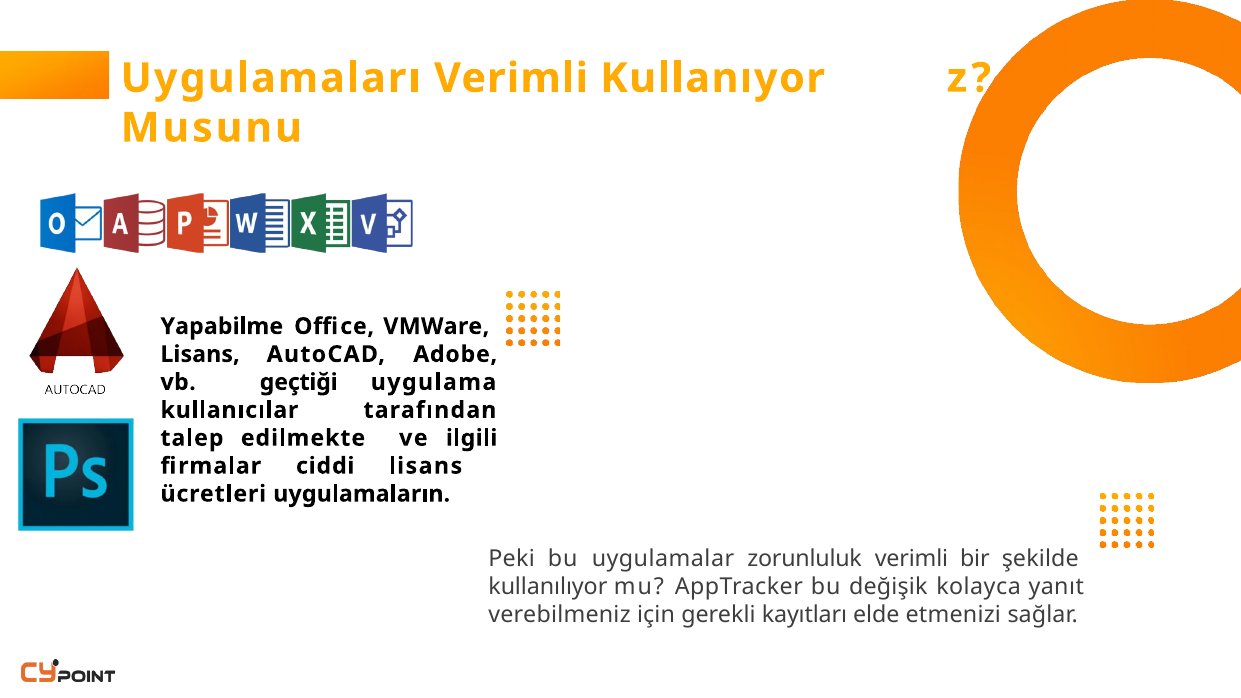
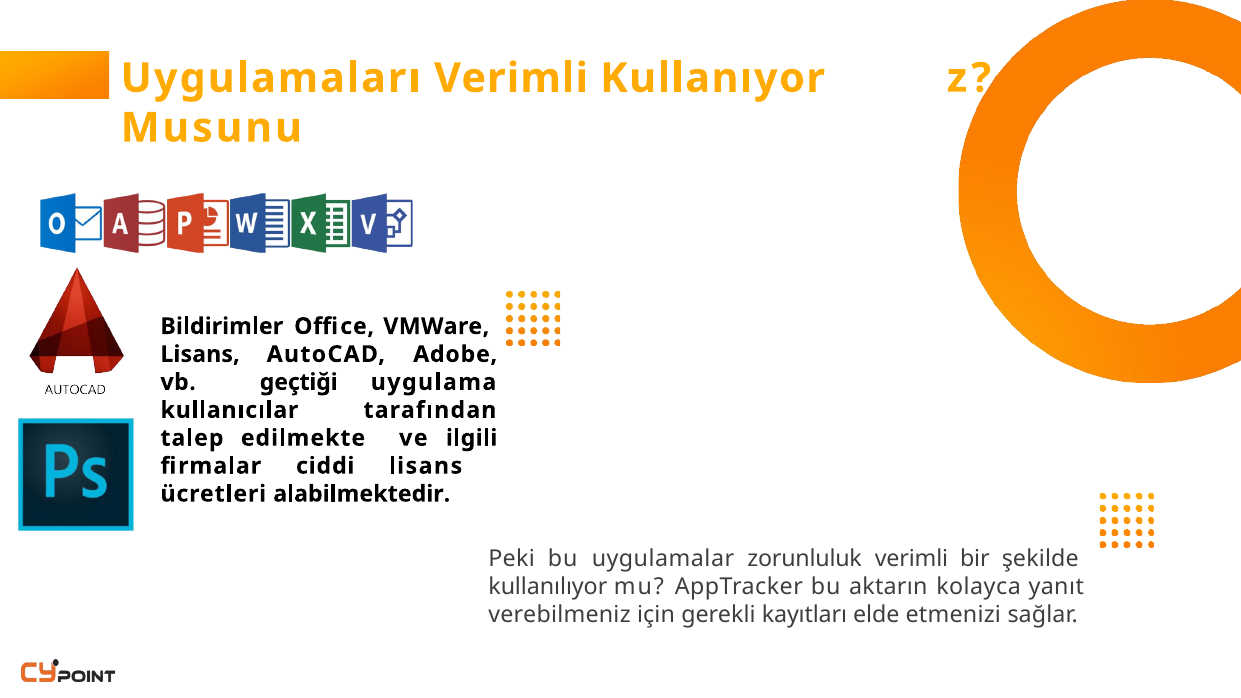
Yapabilme: Yapabilme -> Bildirimler
uygulamaların: uygulamaların -> alabilmektedir
değişik: değişik -> aktarın
